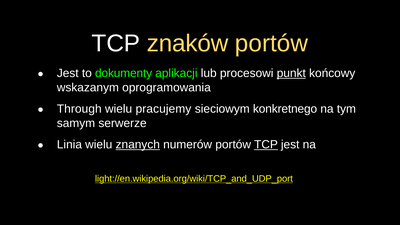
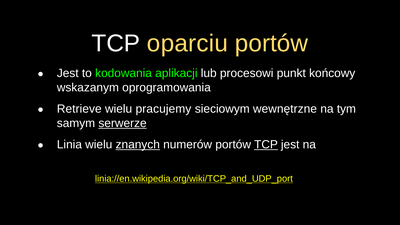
znaków: znaków -> oparciu
dokumenty: dokumenty -> kodowania
punkt underline: present -> none
Through: Through -> Retrieve
konkretnego: konkretnego -> wewnętrzne
serwerze underline: none -> present
light://en.wikipedia.org/wiki/TCP_and_UDP_port: light://en.wikipedia.org/wiki/TCP_and_UDP_port -> linia://en.wikipedia.org/wiki/TCP_and_UDP_port
